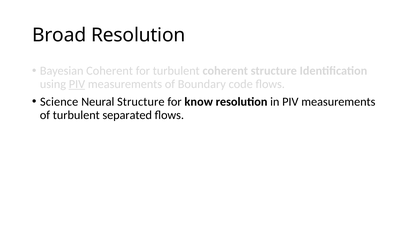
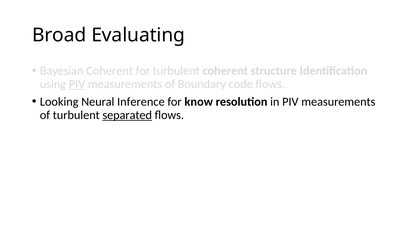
Broad Resolution: Resolution -> Evaluating
Science: Science -> Looking
Neural Structure: Structure -> Inference
separated underline: none -> present
